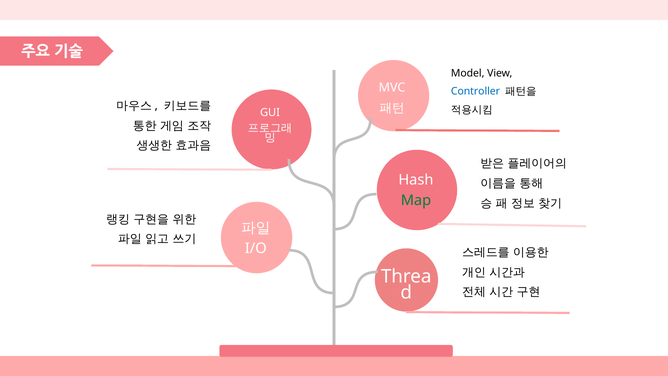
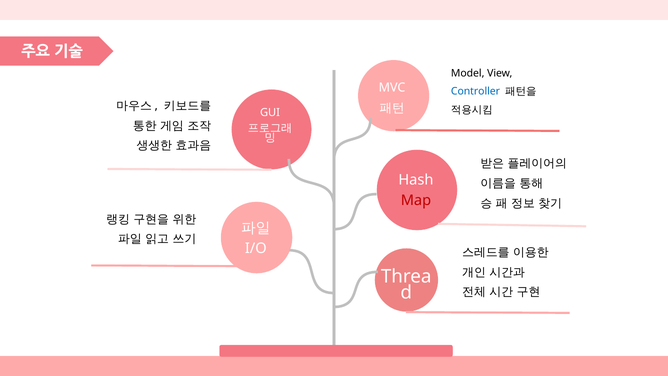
Map colour: green -> red
